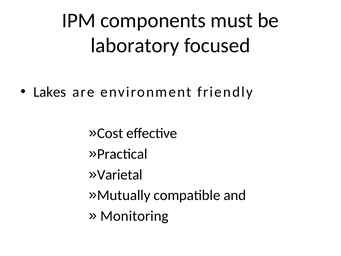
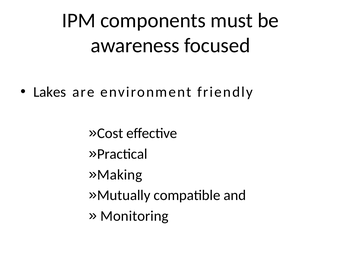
laboratory: laboratory -> awareness
Varietal: Varietal -> Making
